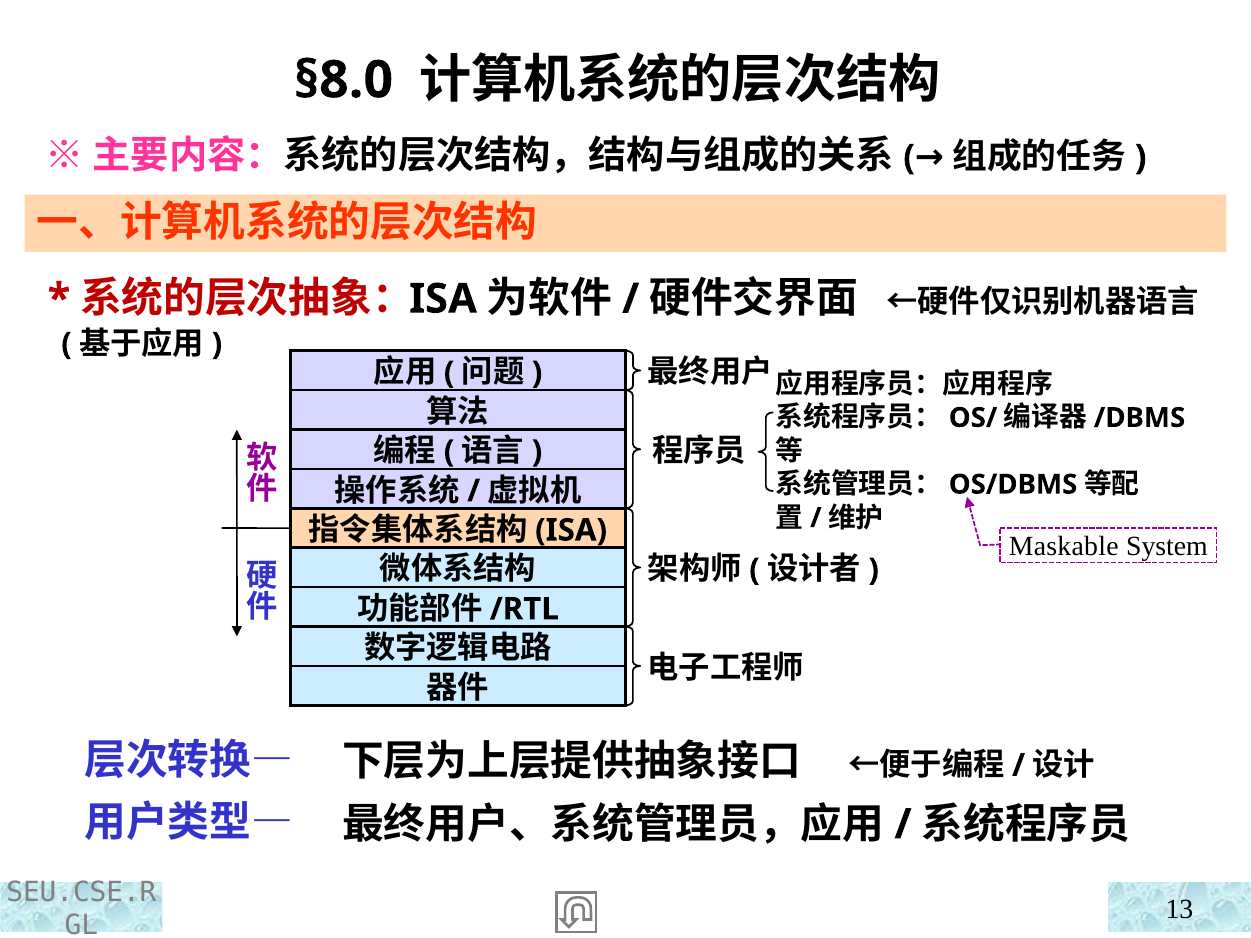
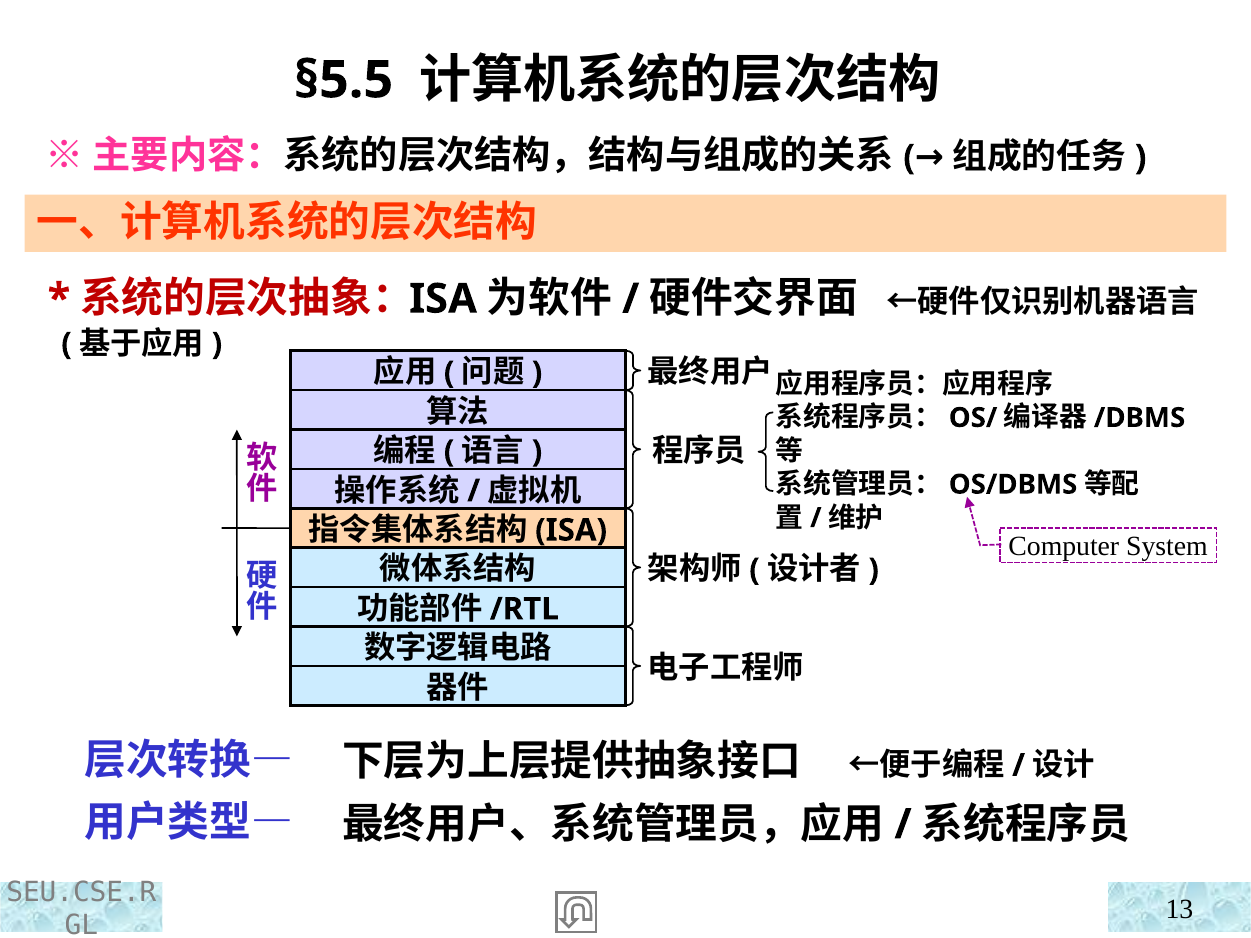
§8.0: §8.0 -> §5.5
Maskable: Maskable -> Computer
